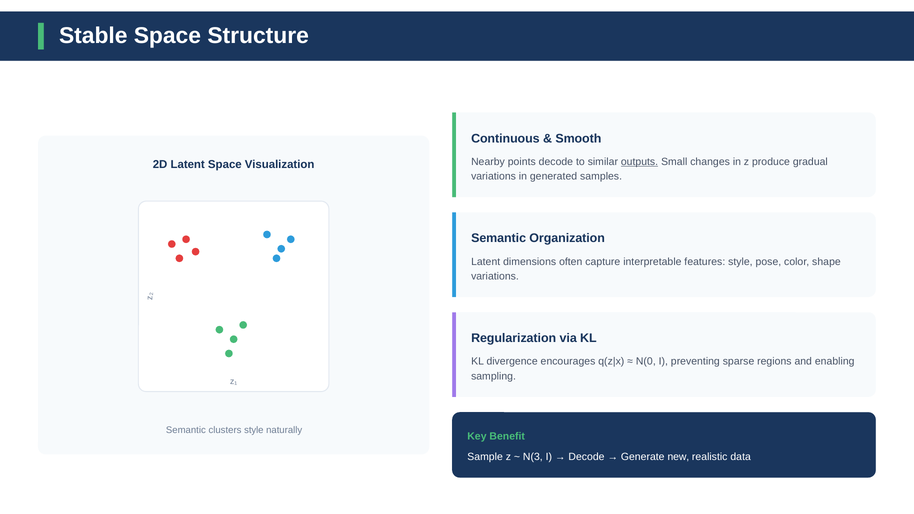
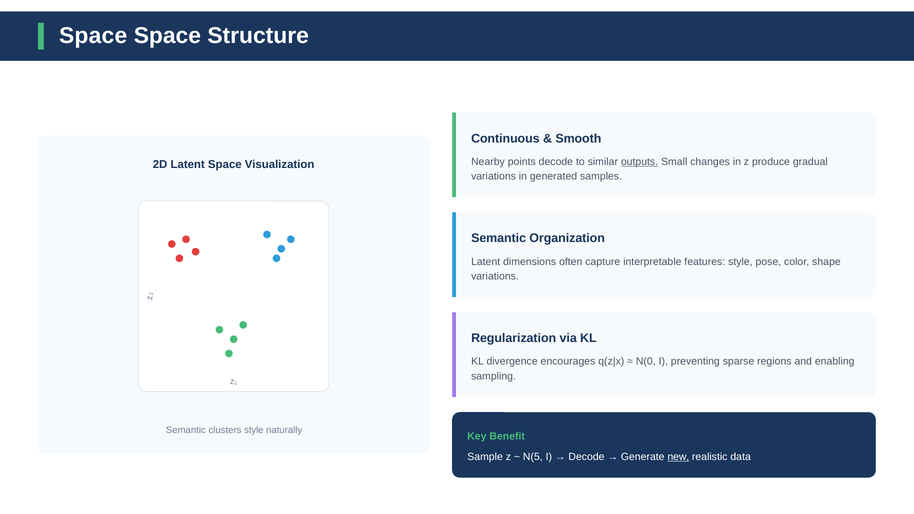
Stable at (93, 35): Stable -> Space
N(3: N(3 -> N(5
new underline: none -> present
